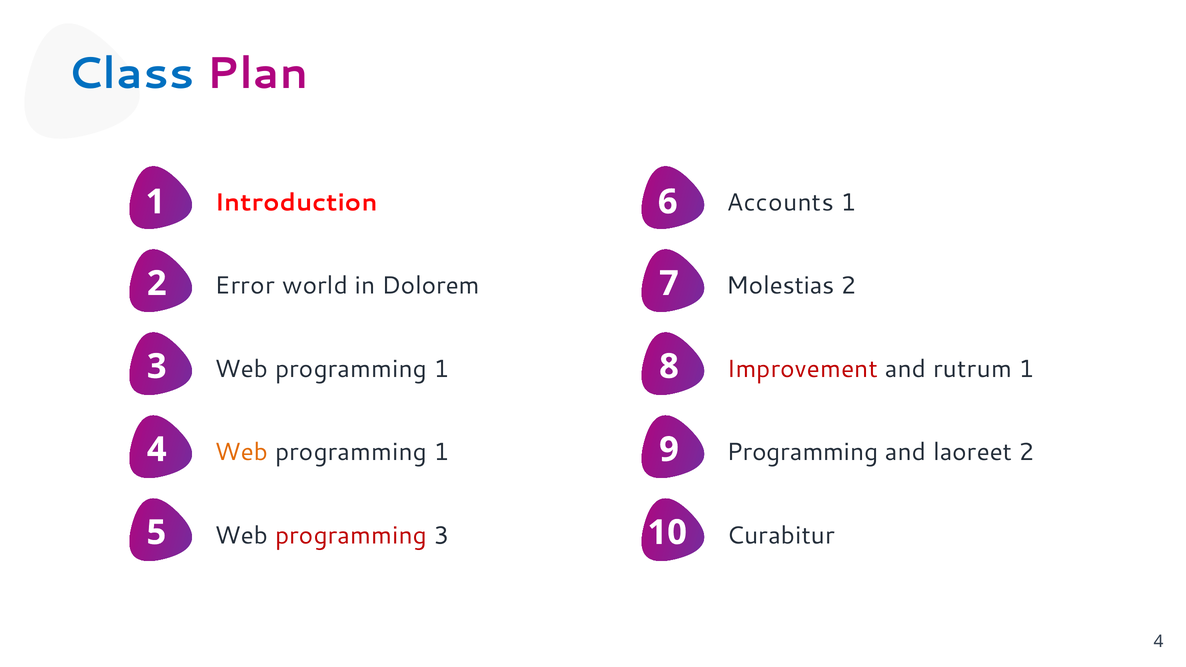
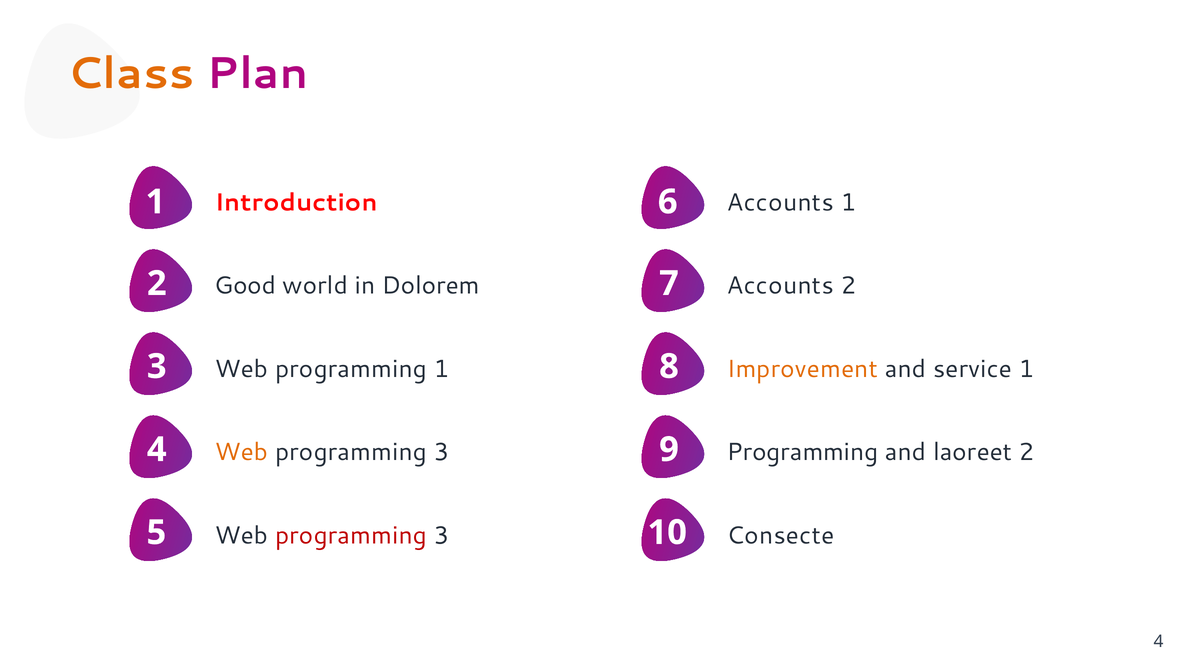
Class colour: blue -> orange
Error: Error -> Good
Molestias at (780, 286): Molestias -> Accounts
Improvement colour: red -> orange
rutrum: rutrum -> service
1 at (442, 452): 1 -> 3
Curabitur: Curabitur -> Consecte
